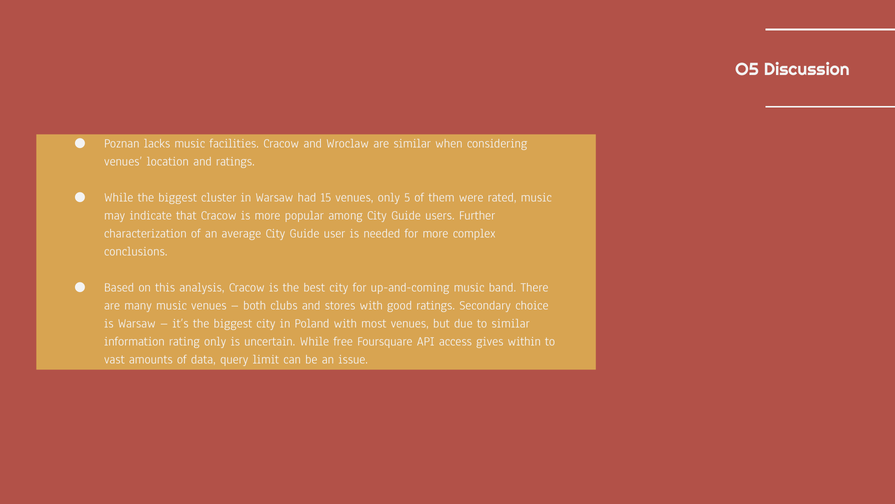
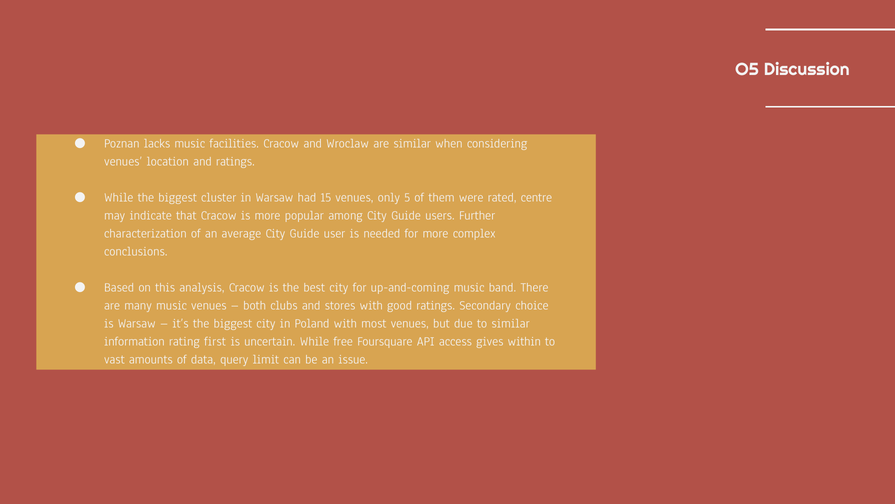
rated music: music -> centre
rating only: only -> first
